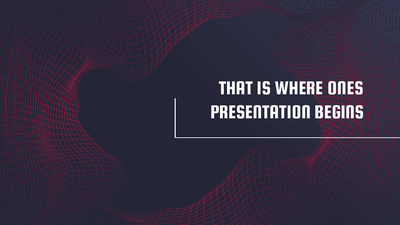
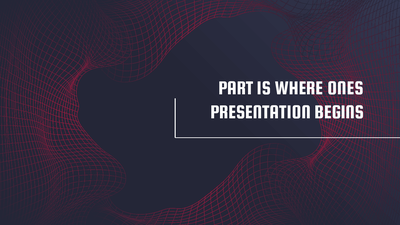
THAT: THAT -> PART
